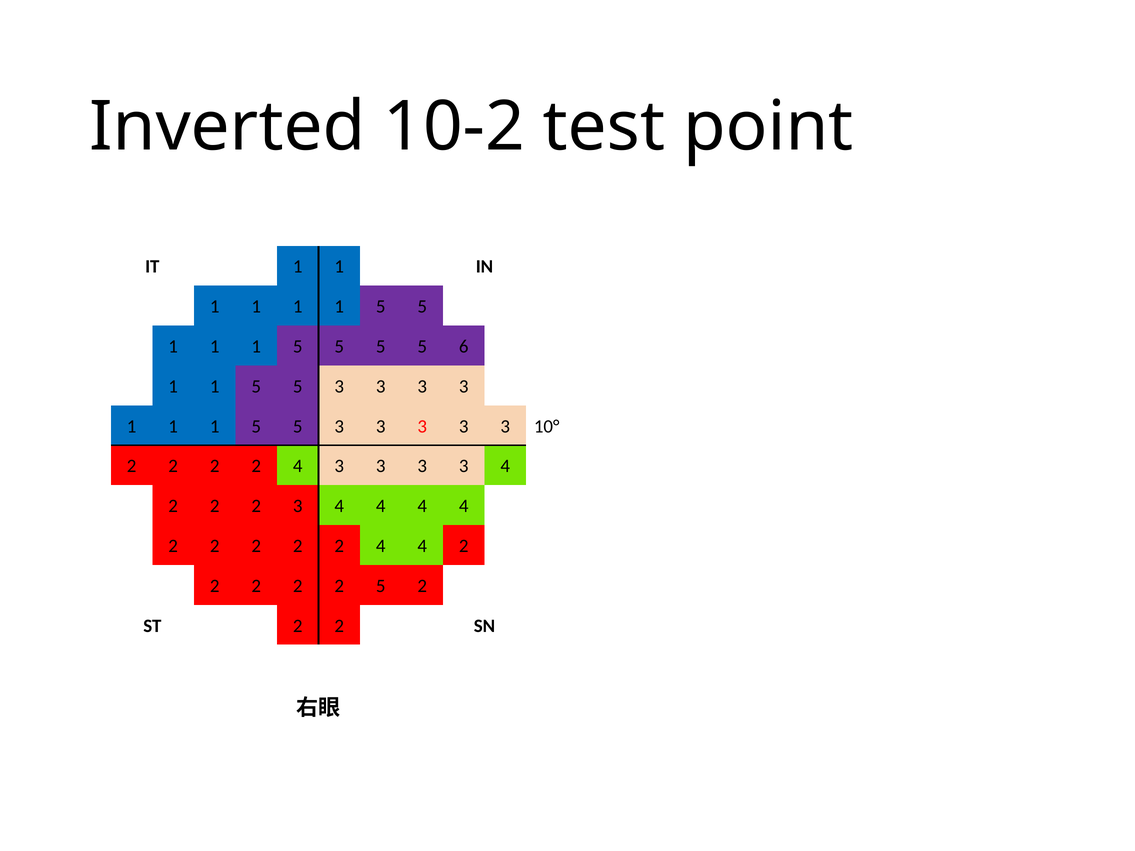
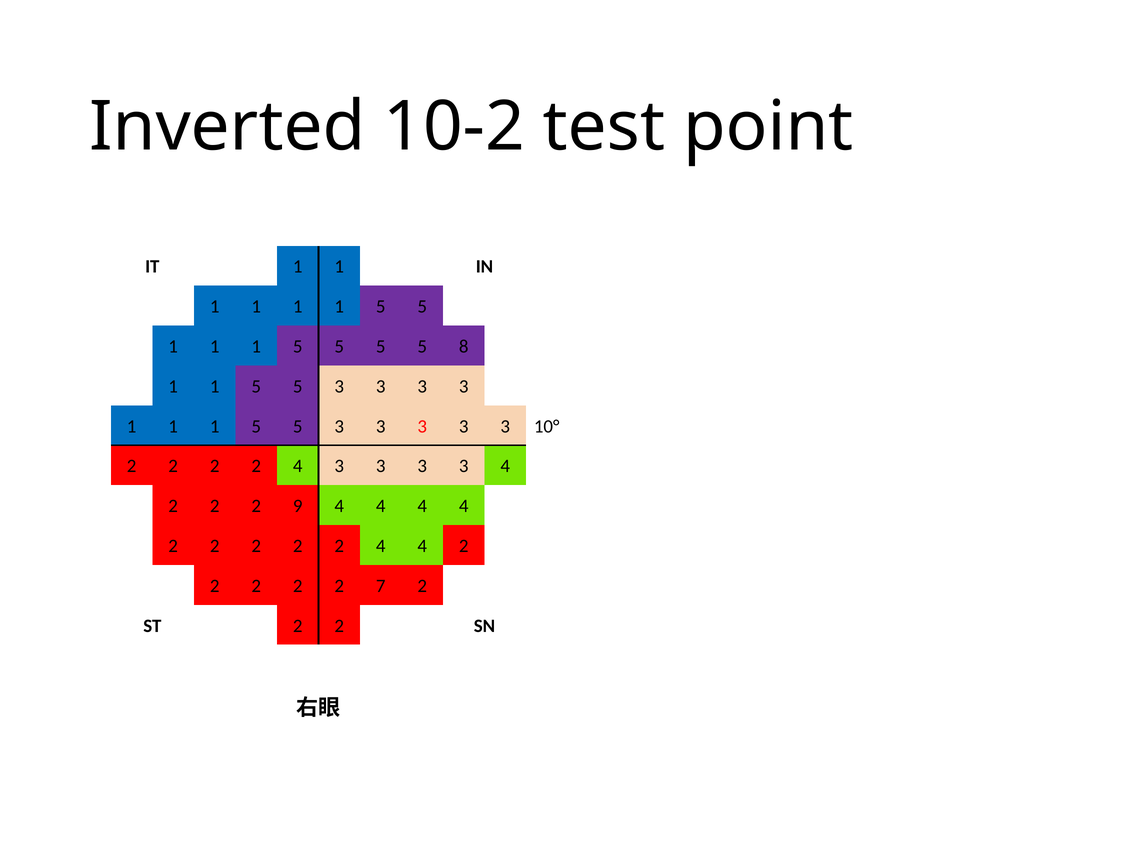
6: 6 -> 8
2 3: 3 -> 9
2 5: 5 -> 7
